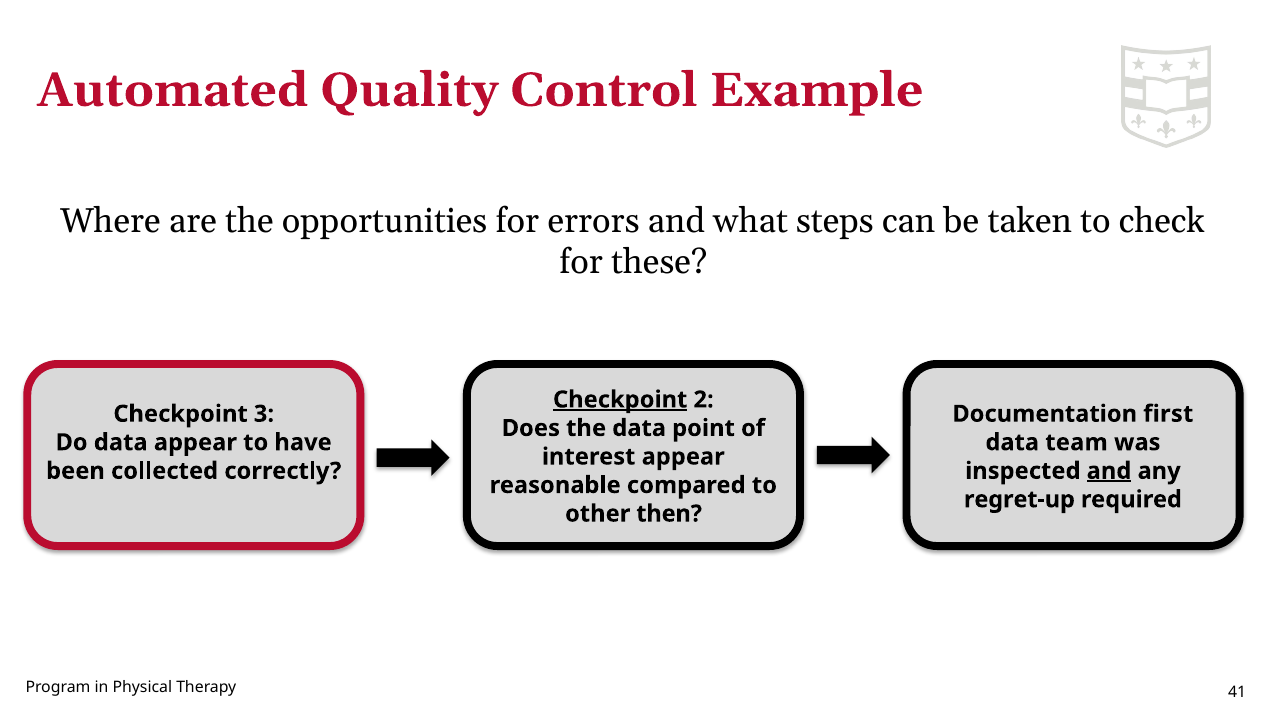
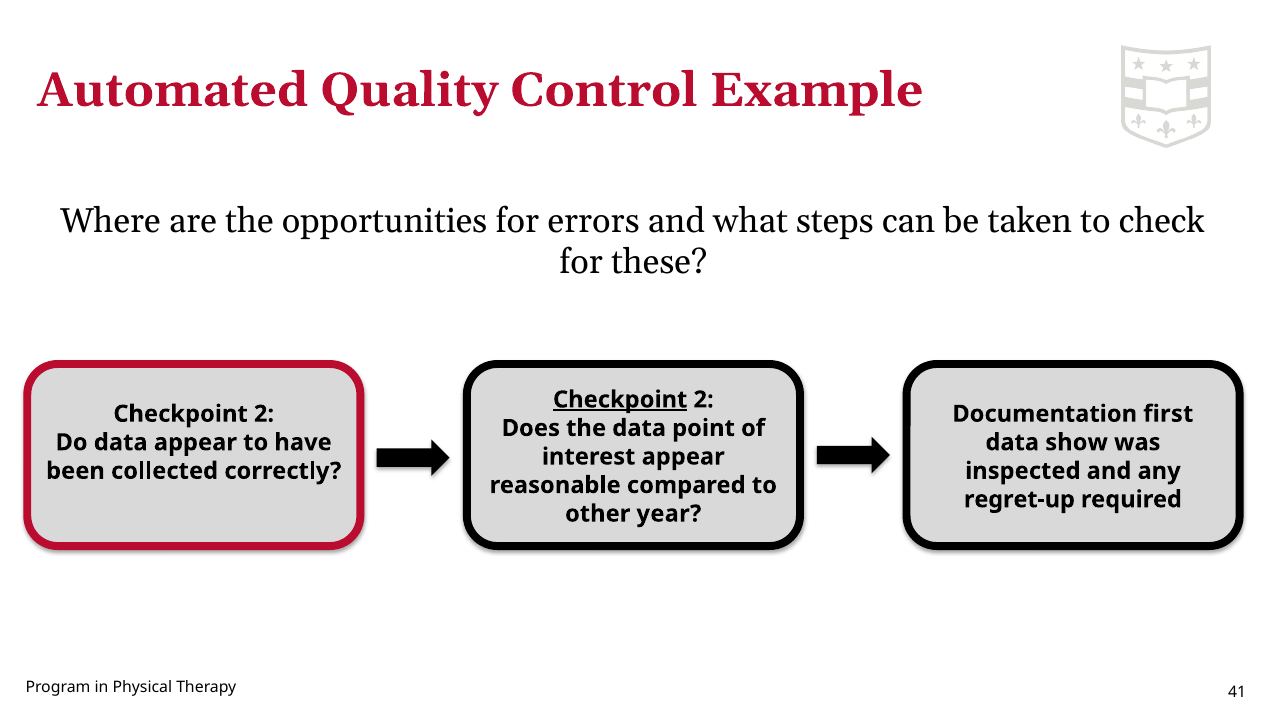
3 at (264, 414): 3 -> 2
team: team -> show
and at (1109, 471) underline: present -> none
then: then -> year
